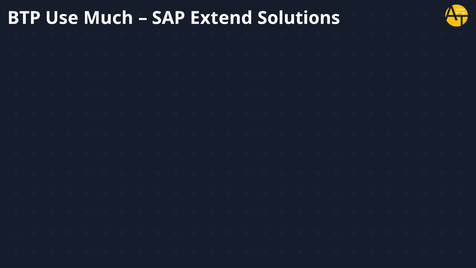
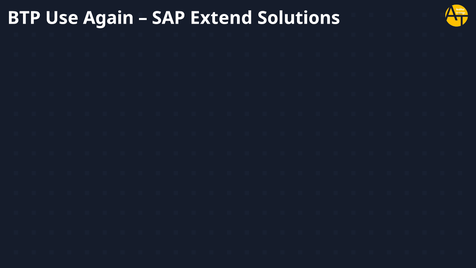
Much: Much -> Again
